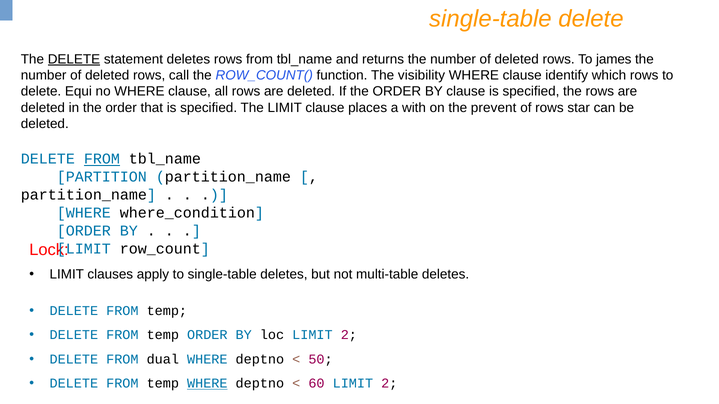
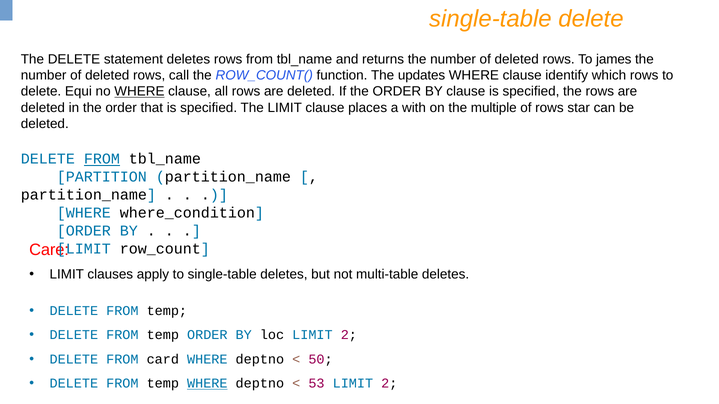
DELETE at (74, 59) underline: present -> none
visibility: visibility -> updates
WHERE at (139, 92) underline: none -> present
prevent: prevent -> multiple
Lock: Lock -> Care
dual: dual -> card
60: 60 -> 53
